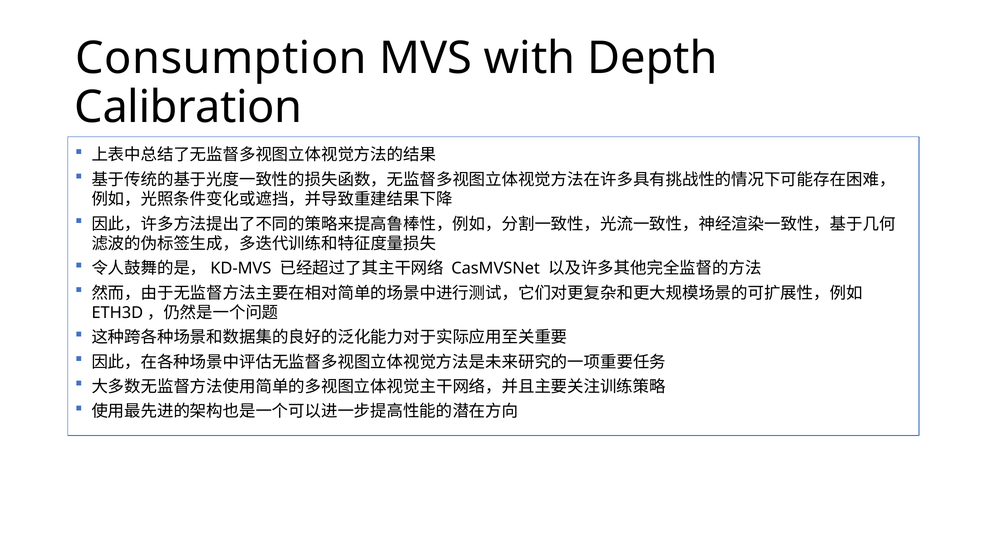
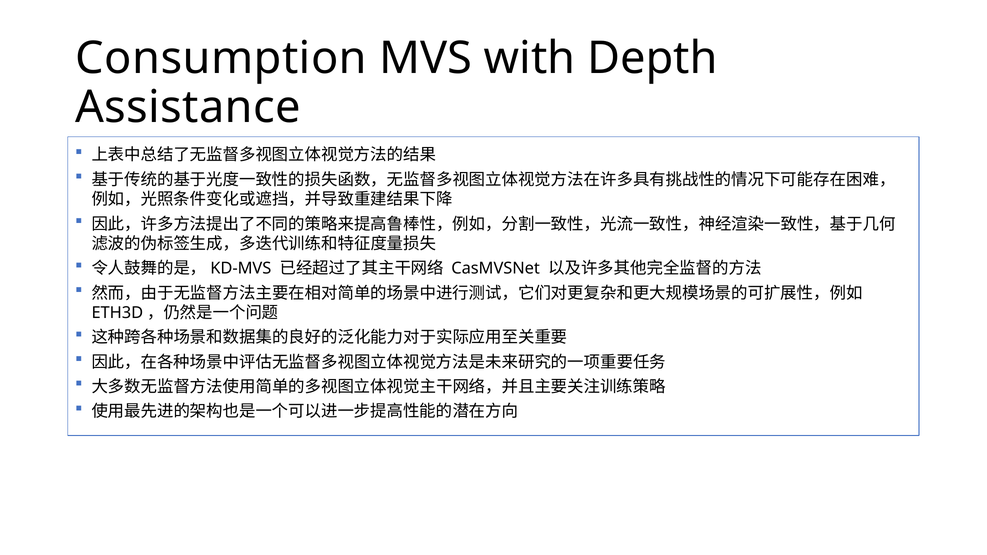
Calibration: Calibration -> Assistance
